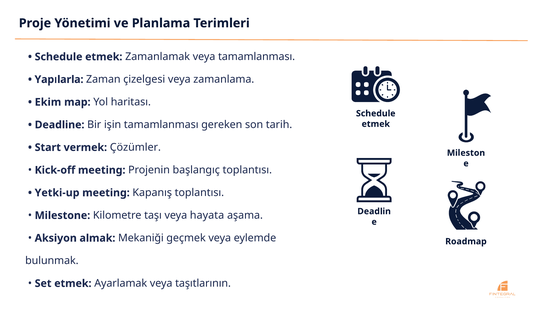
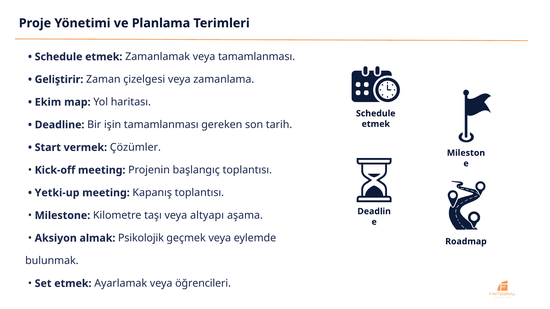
Yapılarla: Yapılarla -> Geliştirir
hayata: hayata -> altyapı
Mekaniği: Mekaniği -> Psikolojik
taşıtlarının: taşıtlarının -> öğrencileri
